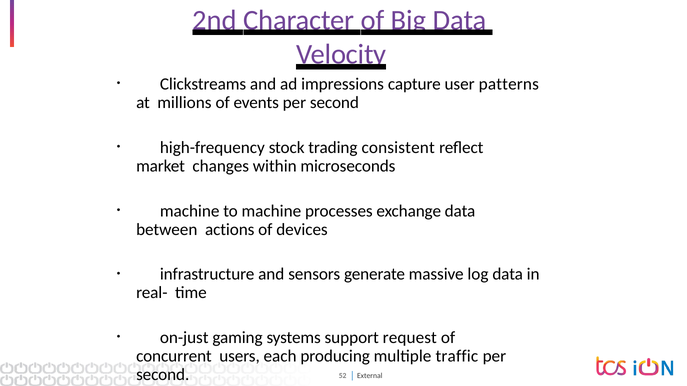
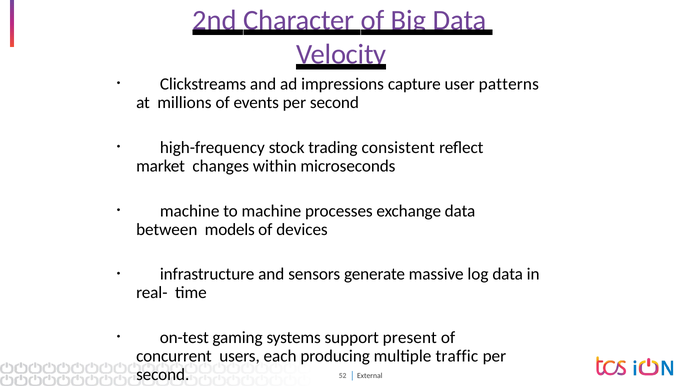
actions: actions -> models
on-just: on-just -> on-test
request: request -> present
